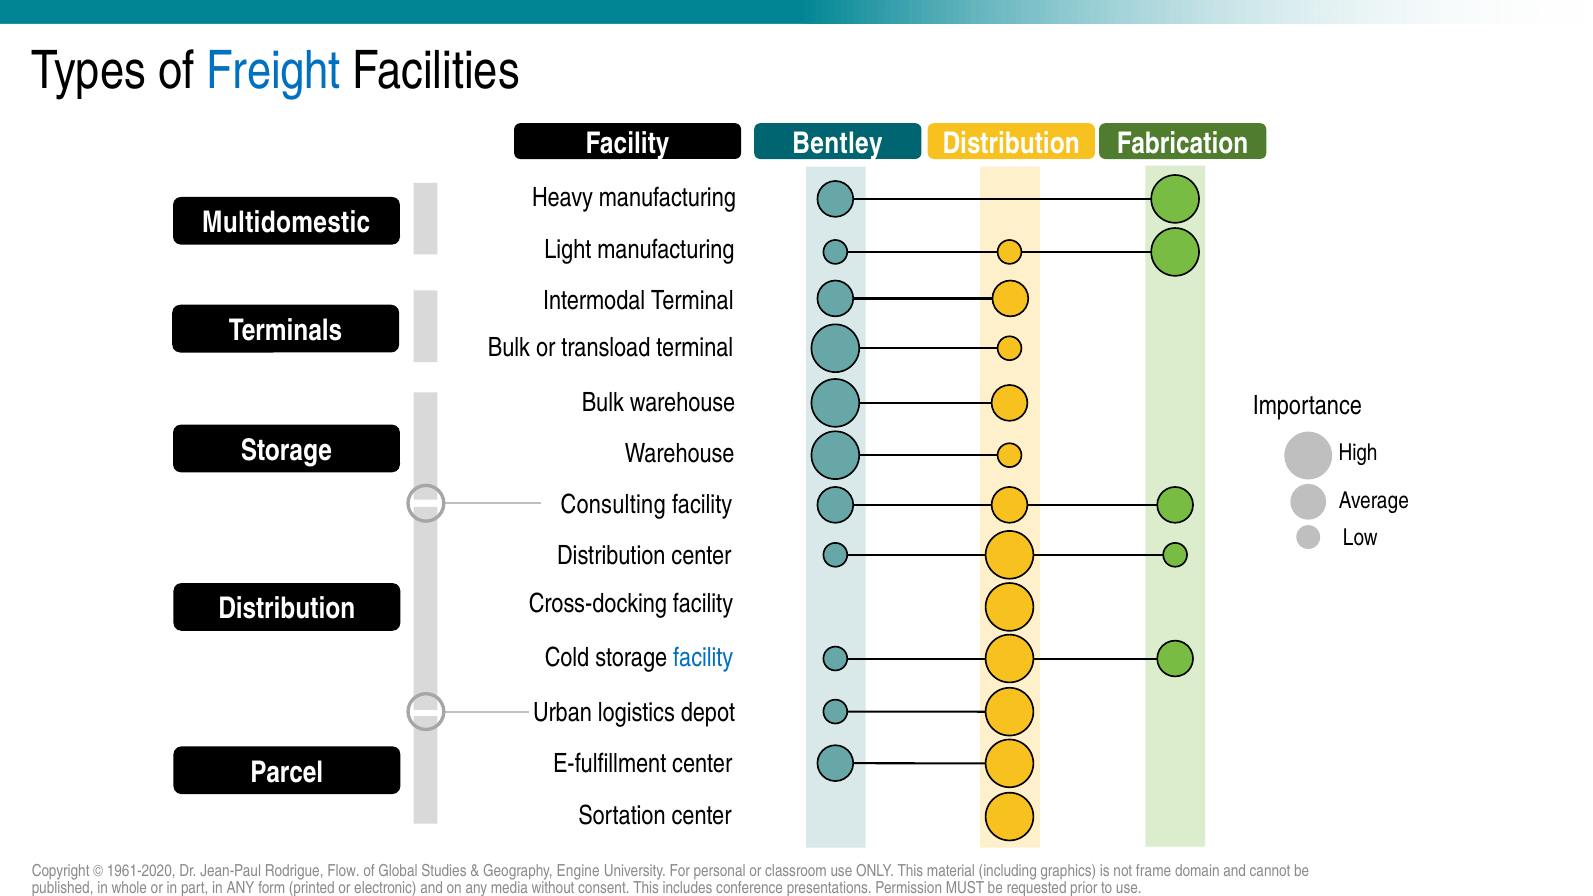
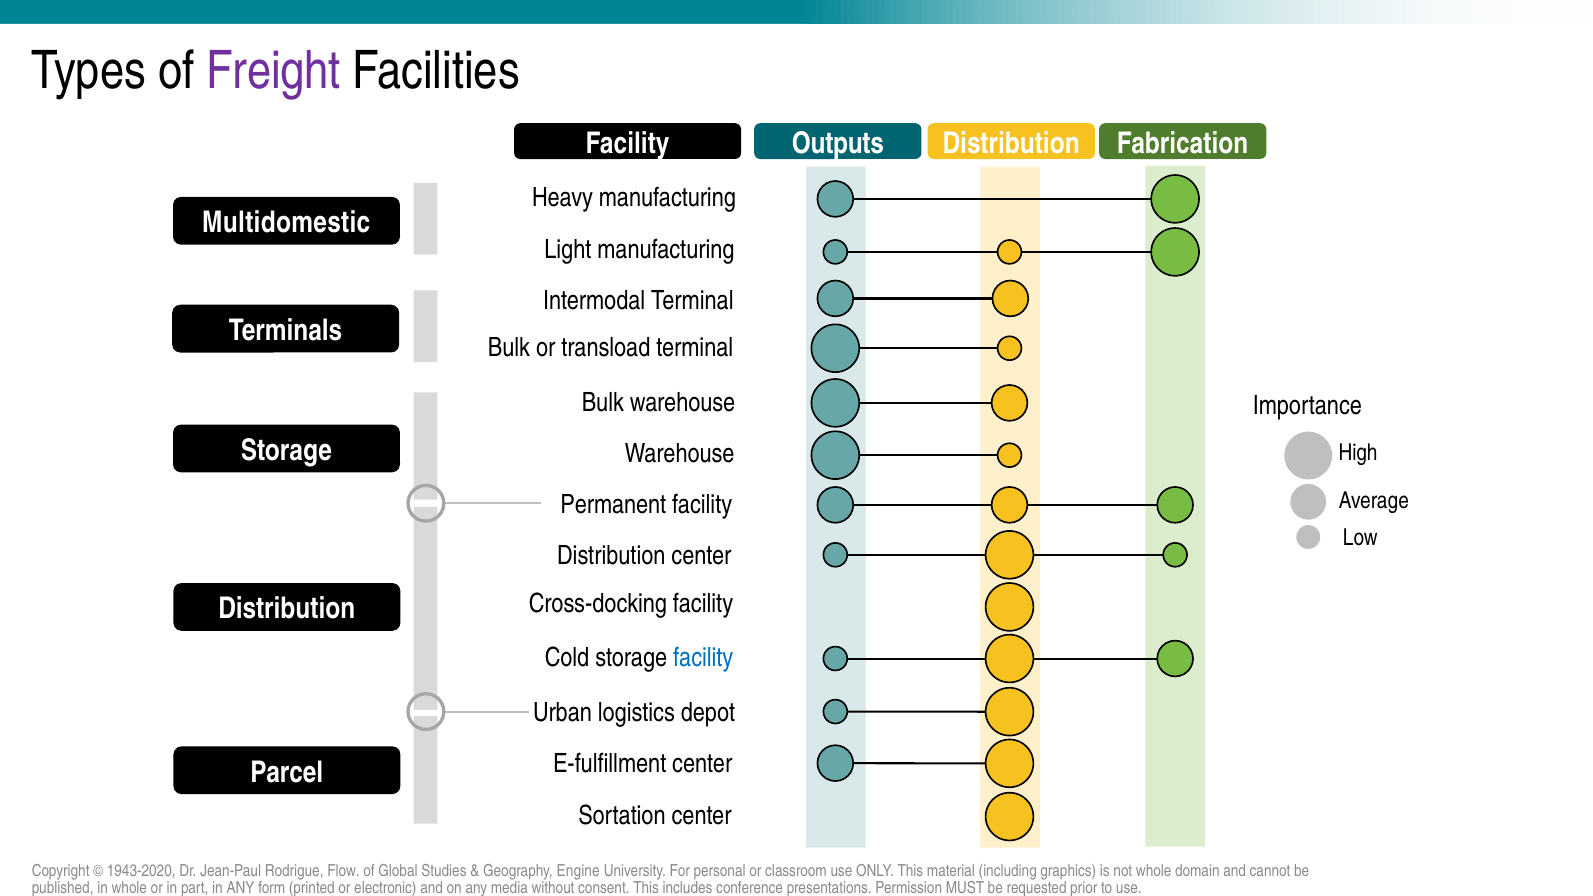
Freight colour: blue -> purple
Bentley: Bentley -> Outputs
Consulting: Consulting -> Permanent
1961-2020: 1961-2020 -> 1943-2020
not frame: frame -> whole
